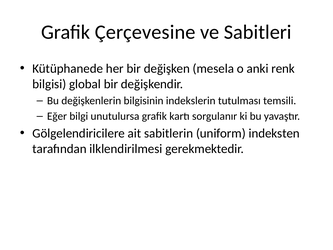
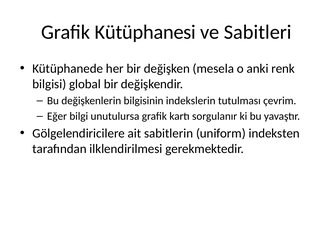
Çerçevesine: Çerçevesine -> Kütüphanesi
temsili: temsili -> çevrim
